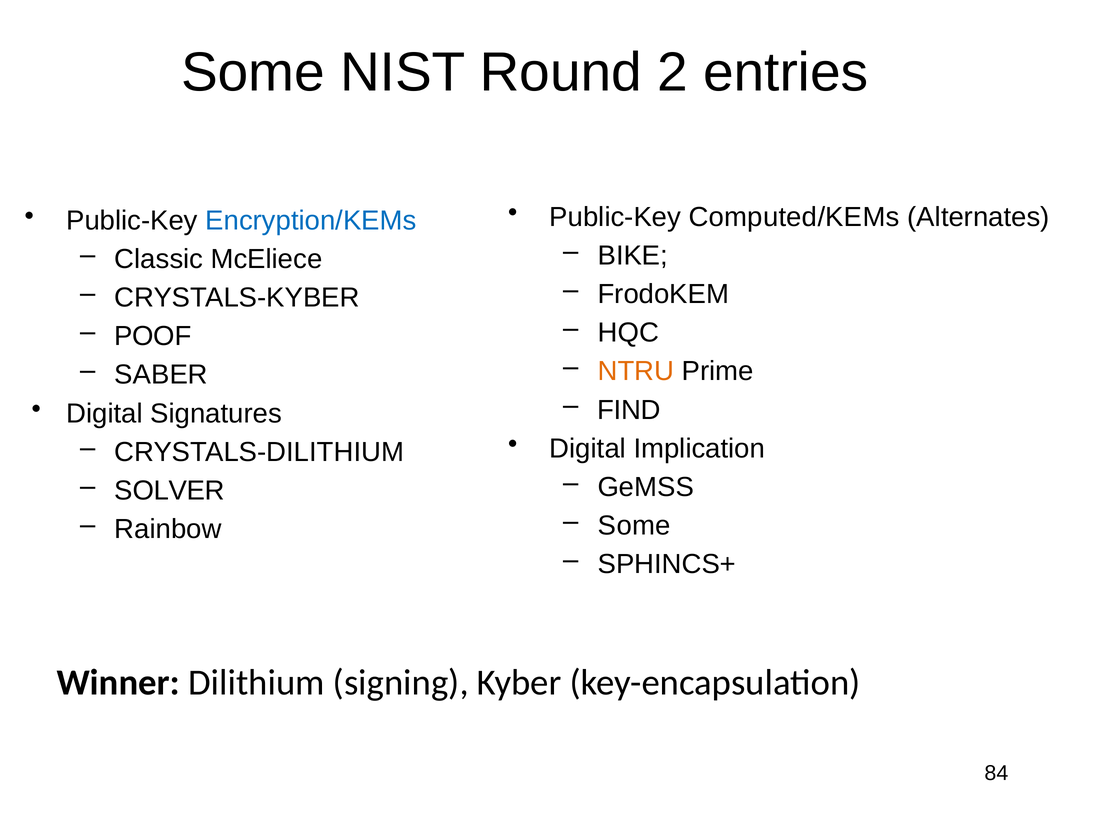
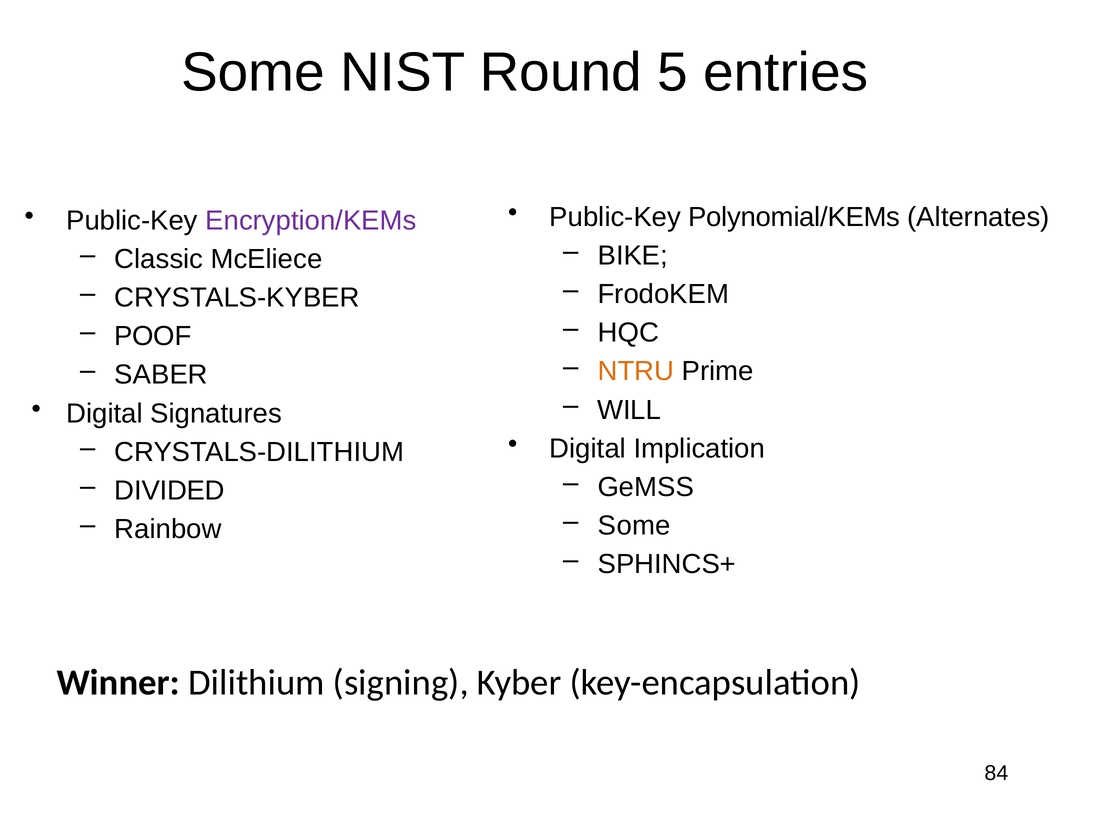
2: 2 -> 5
Computed/KEMs: Computed/KEMs -> Polynomial/KEMs
Encryption/KEMs colour: blue -> purple
FIND: FIND -> WILL
SOLVER: SOLVER -> DIVIDED
